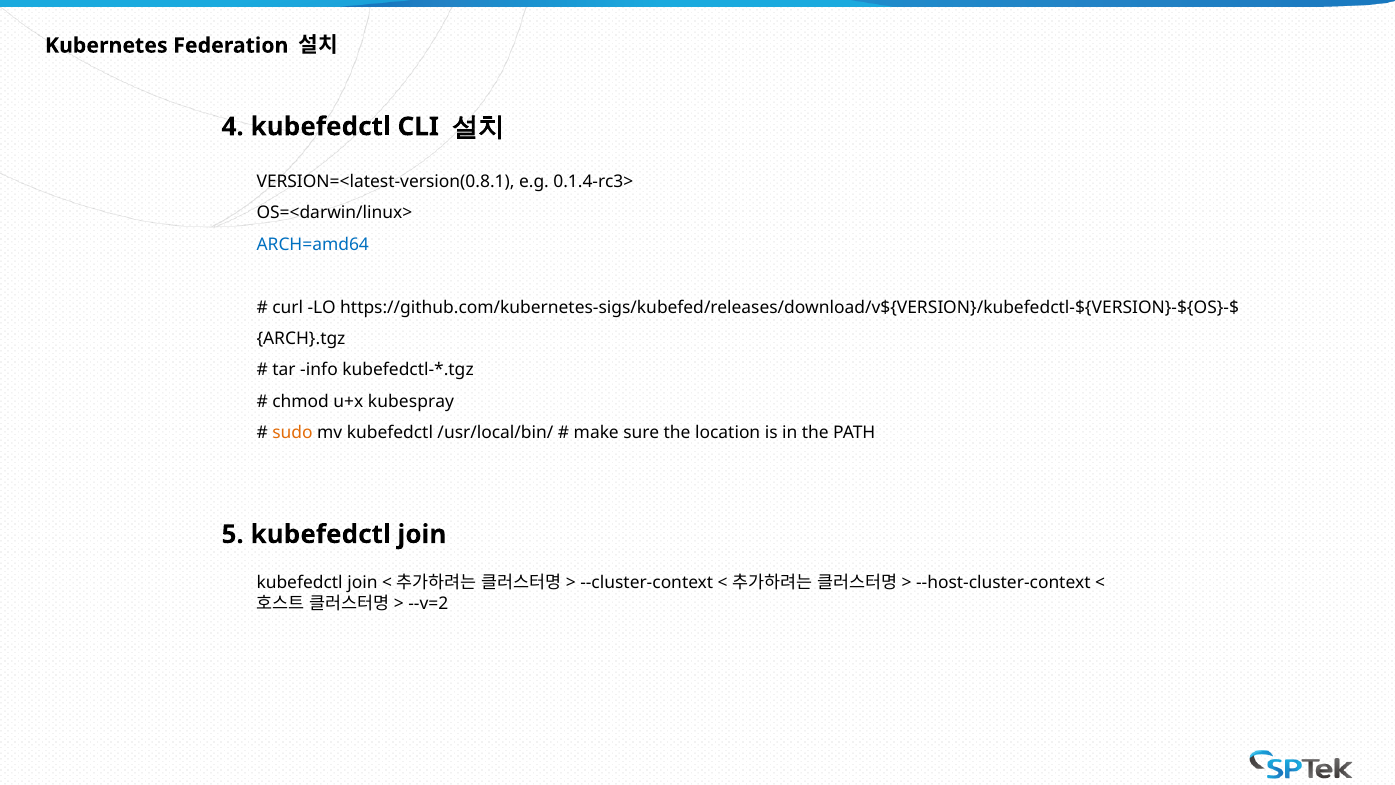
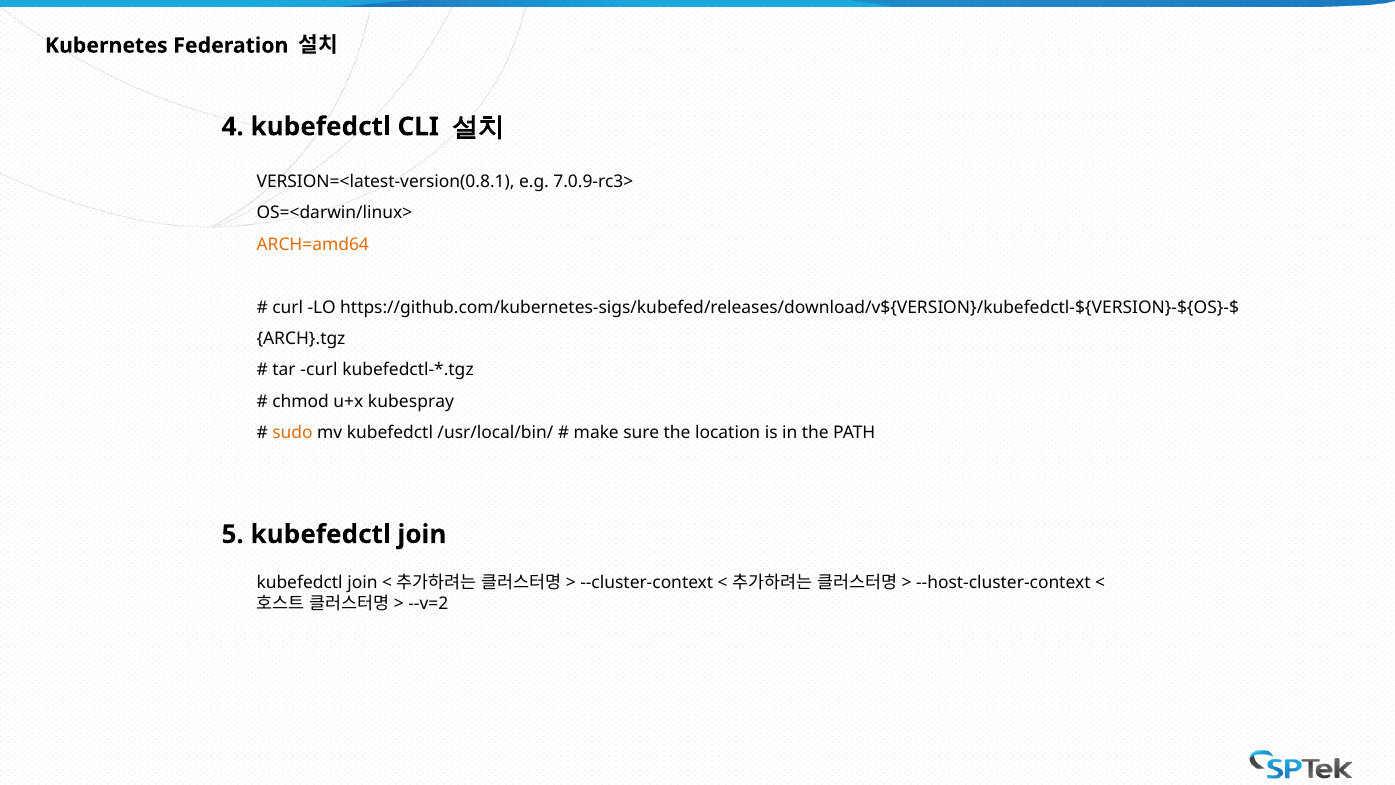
0.1.4-rc3>: 0.1.4-rc3> -> 7.0.9-rc3>
ARCH=amd64 colour: blue -> orange
tar info: info -> curl
